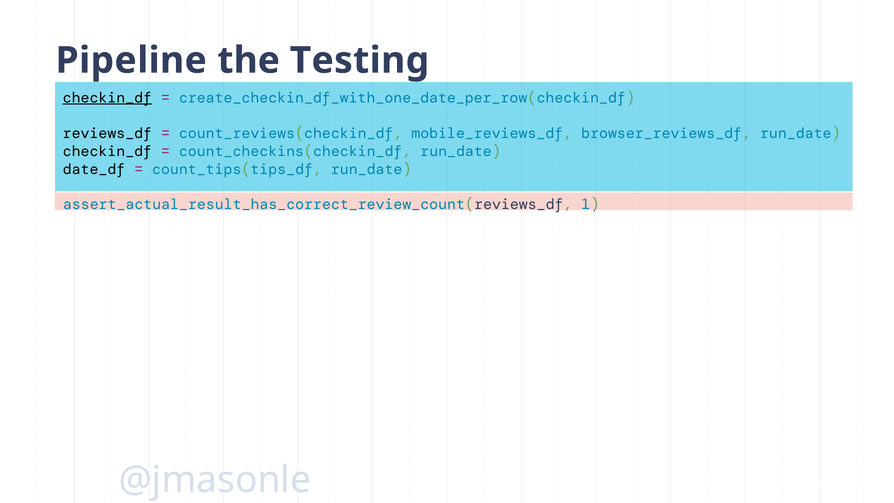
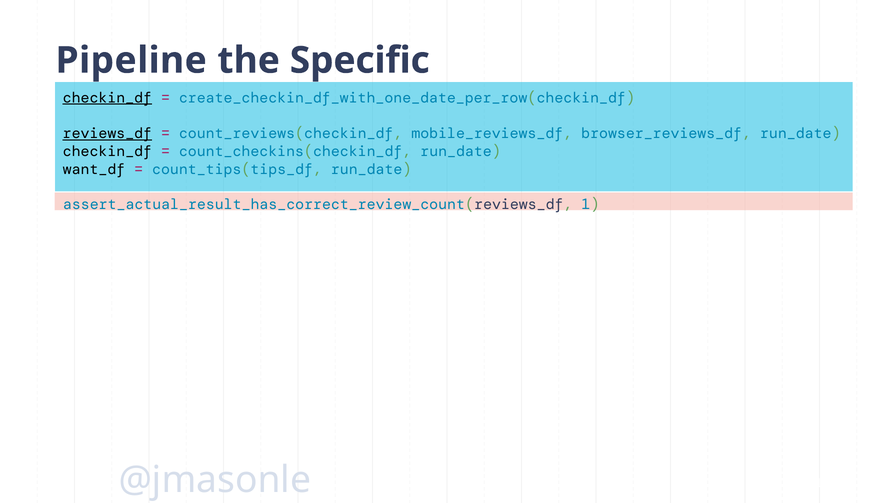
Testing: Testing -> Specific
reviews_df underline: none -> present
date_df: date_df -> want_df
